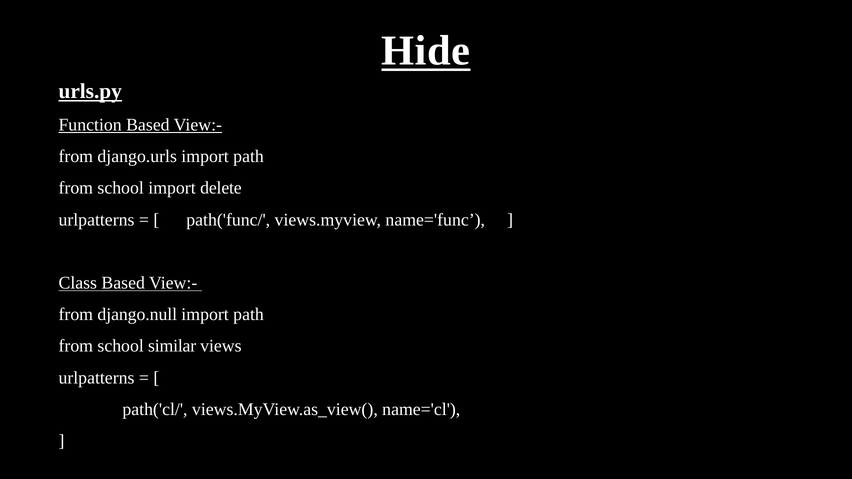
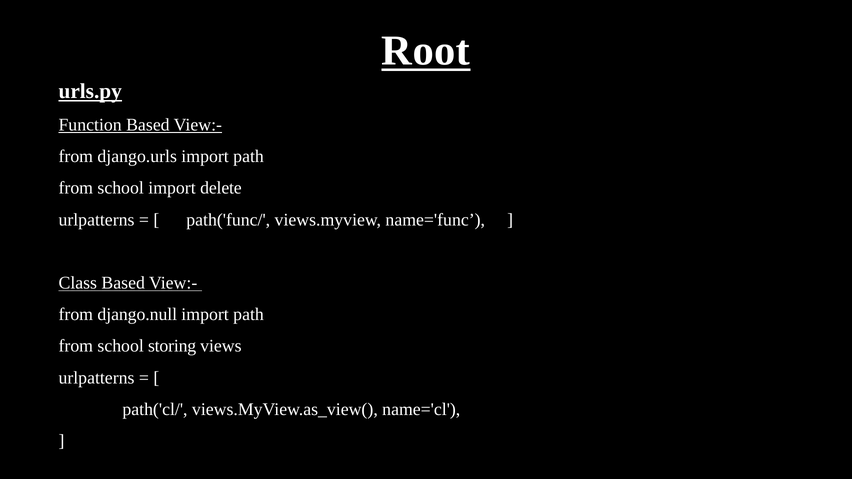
Hide: Hide -> Root
similar: similar -> storing
